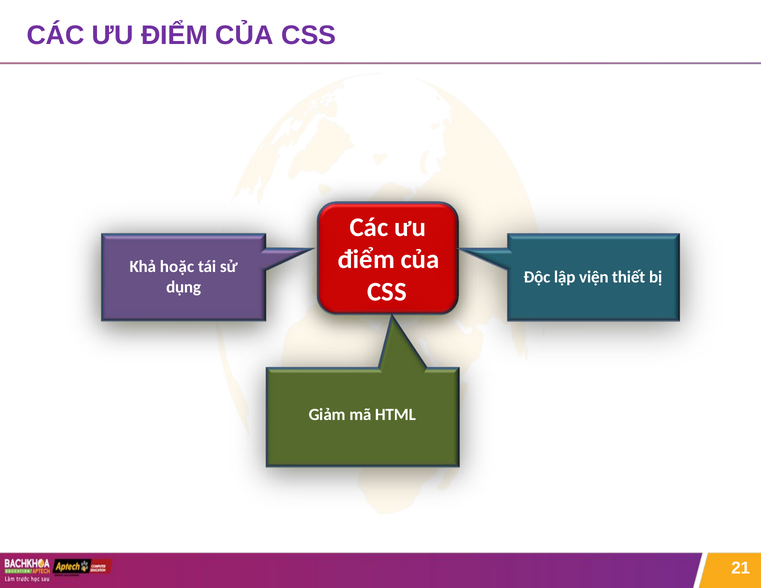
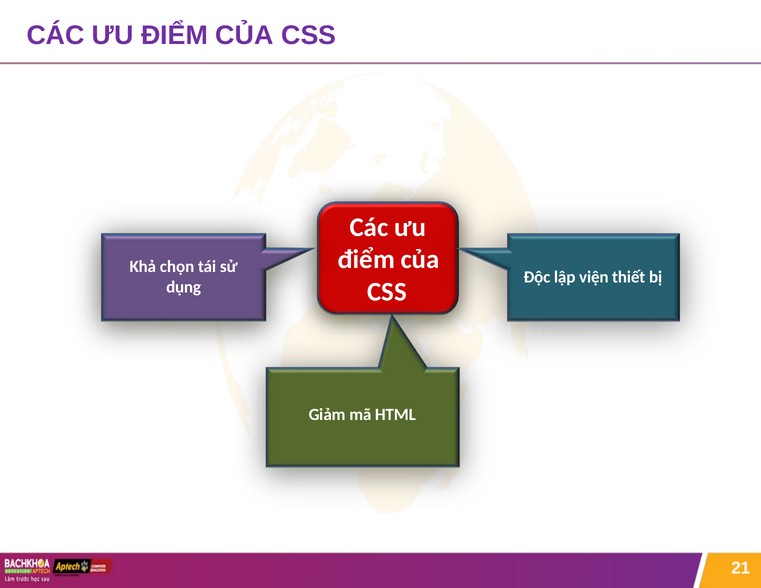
hoặc: hoặc -> chọn
